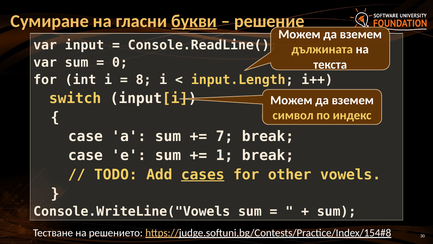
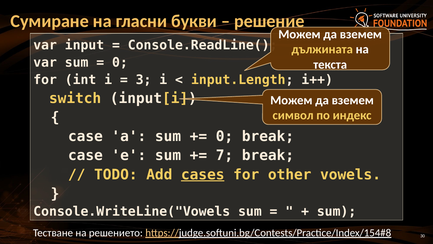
букви underline: present -> none
8: 8 -> 3
7 at (224, 136): 7 -> 0
1: 1 -> 7
